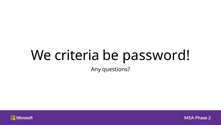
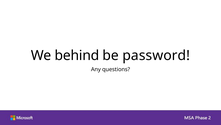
criteria: criteria -> behind
